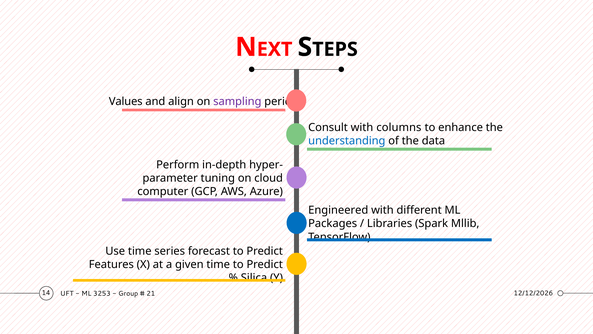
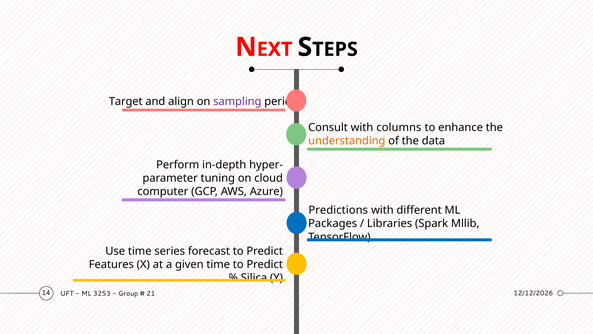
Values: Values -> Target
understanding colour: blue -> orange
Engineered: Engineered -> Predictions
